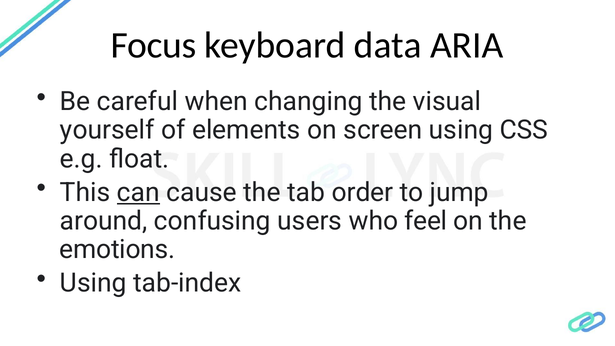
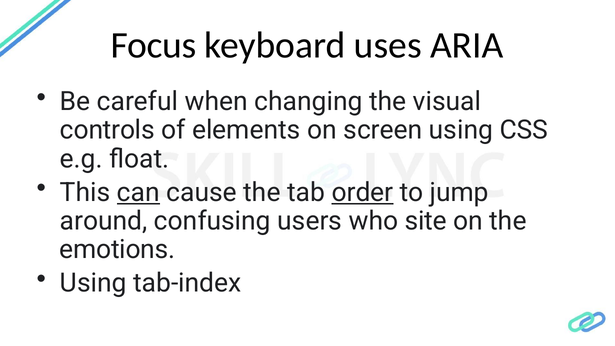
data: data -> uses
yourself: yourself -> controls
order underline: none -> present
feel: feel -> site
